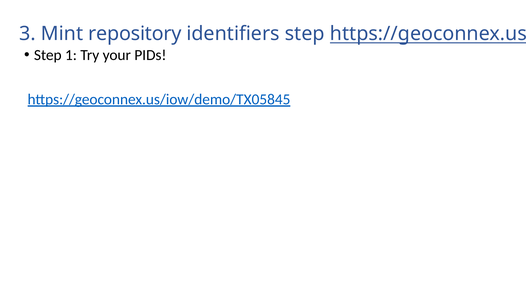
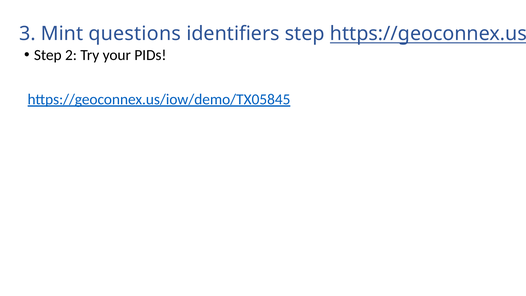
repository: repository -> questions
1: 1 -> 2
